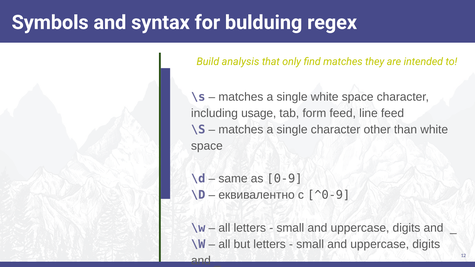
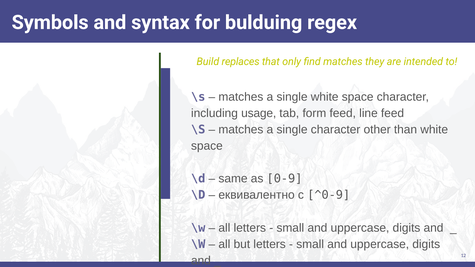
analysis: analysis -> replaces
